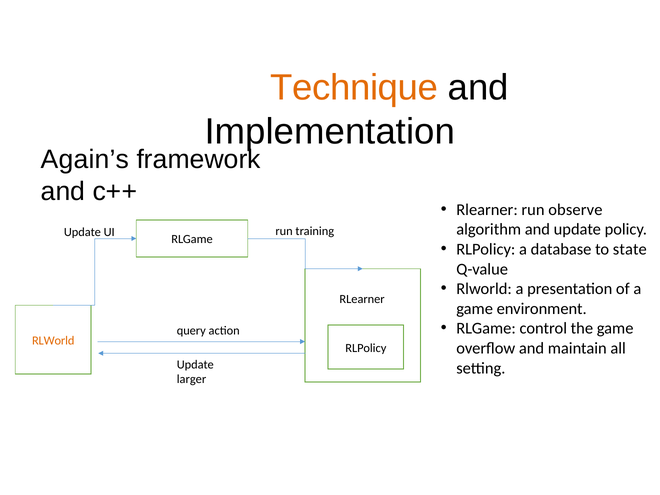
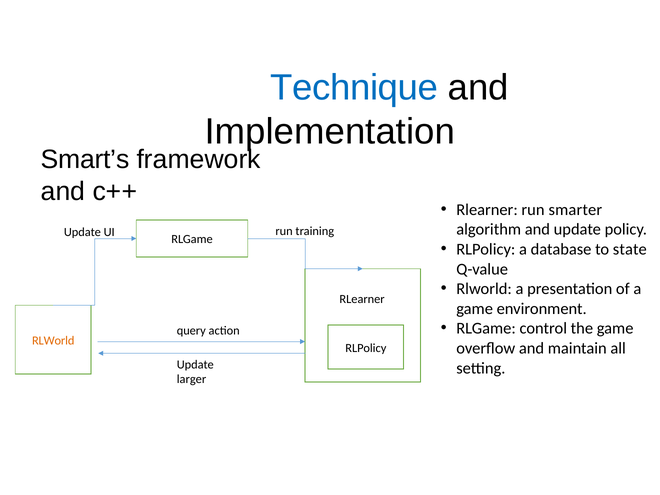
Technique colour: orange -> blue
Again’s: Again’s -> Smart’s
observe: observe -> smarter
